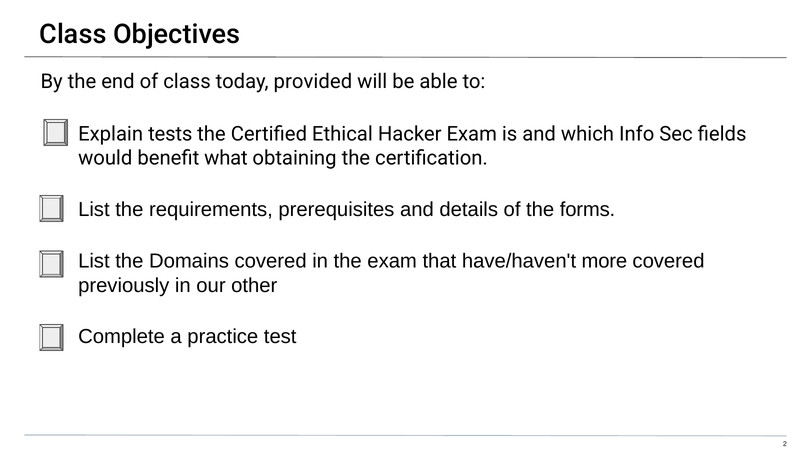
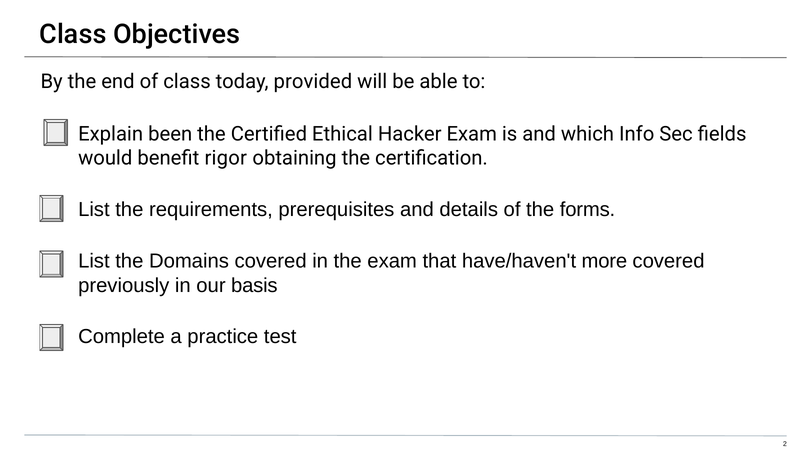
tests: tests -> been
what: what -> rigor
other: other -> basis
